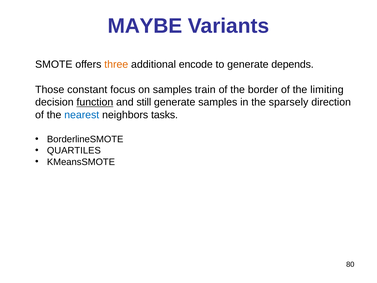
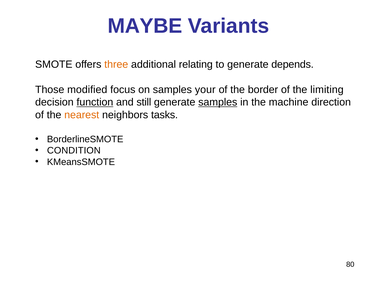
encode: encode -> relating
constant: constant -> modified
train: train -> your
samples at (218, 102) underline: none -> present
sparsely: sparsely -> machine
nearest colour: blue -> orange
QUARTILES: QUARTILES -> CONDITION
